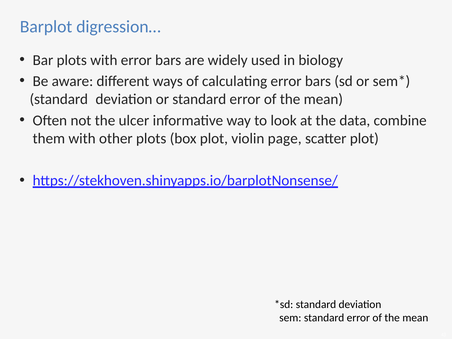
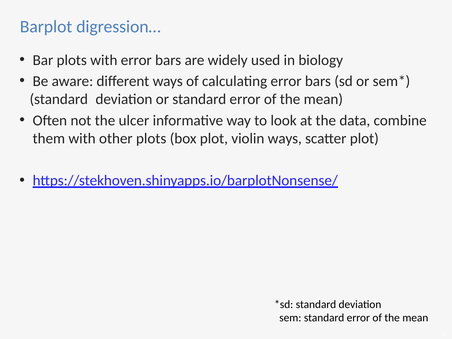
violin page: page -> ways
